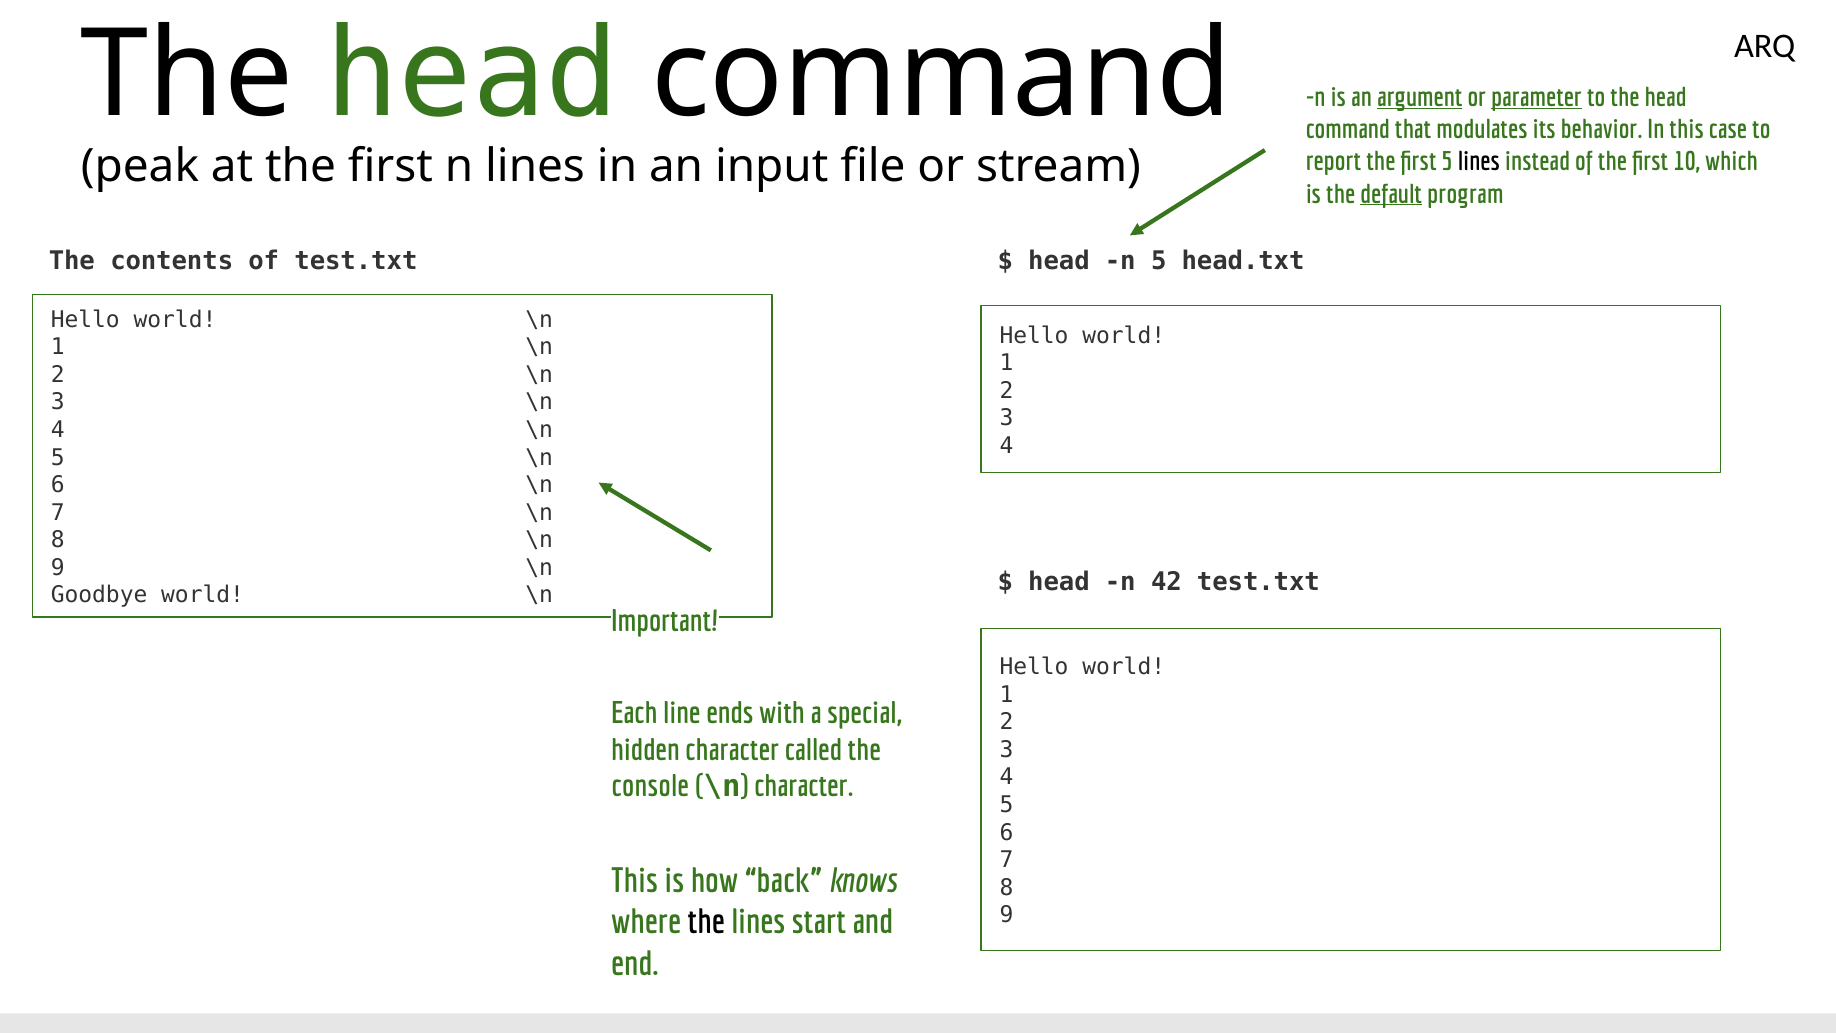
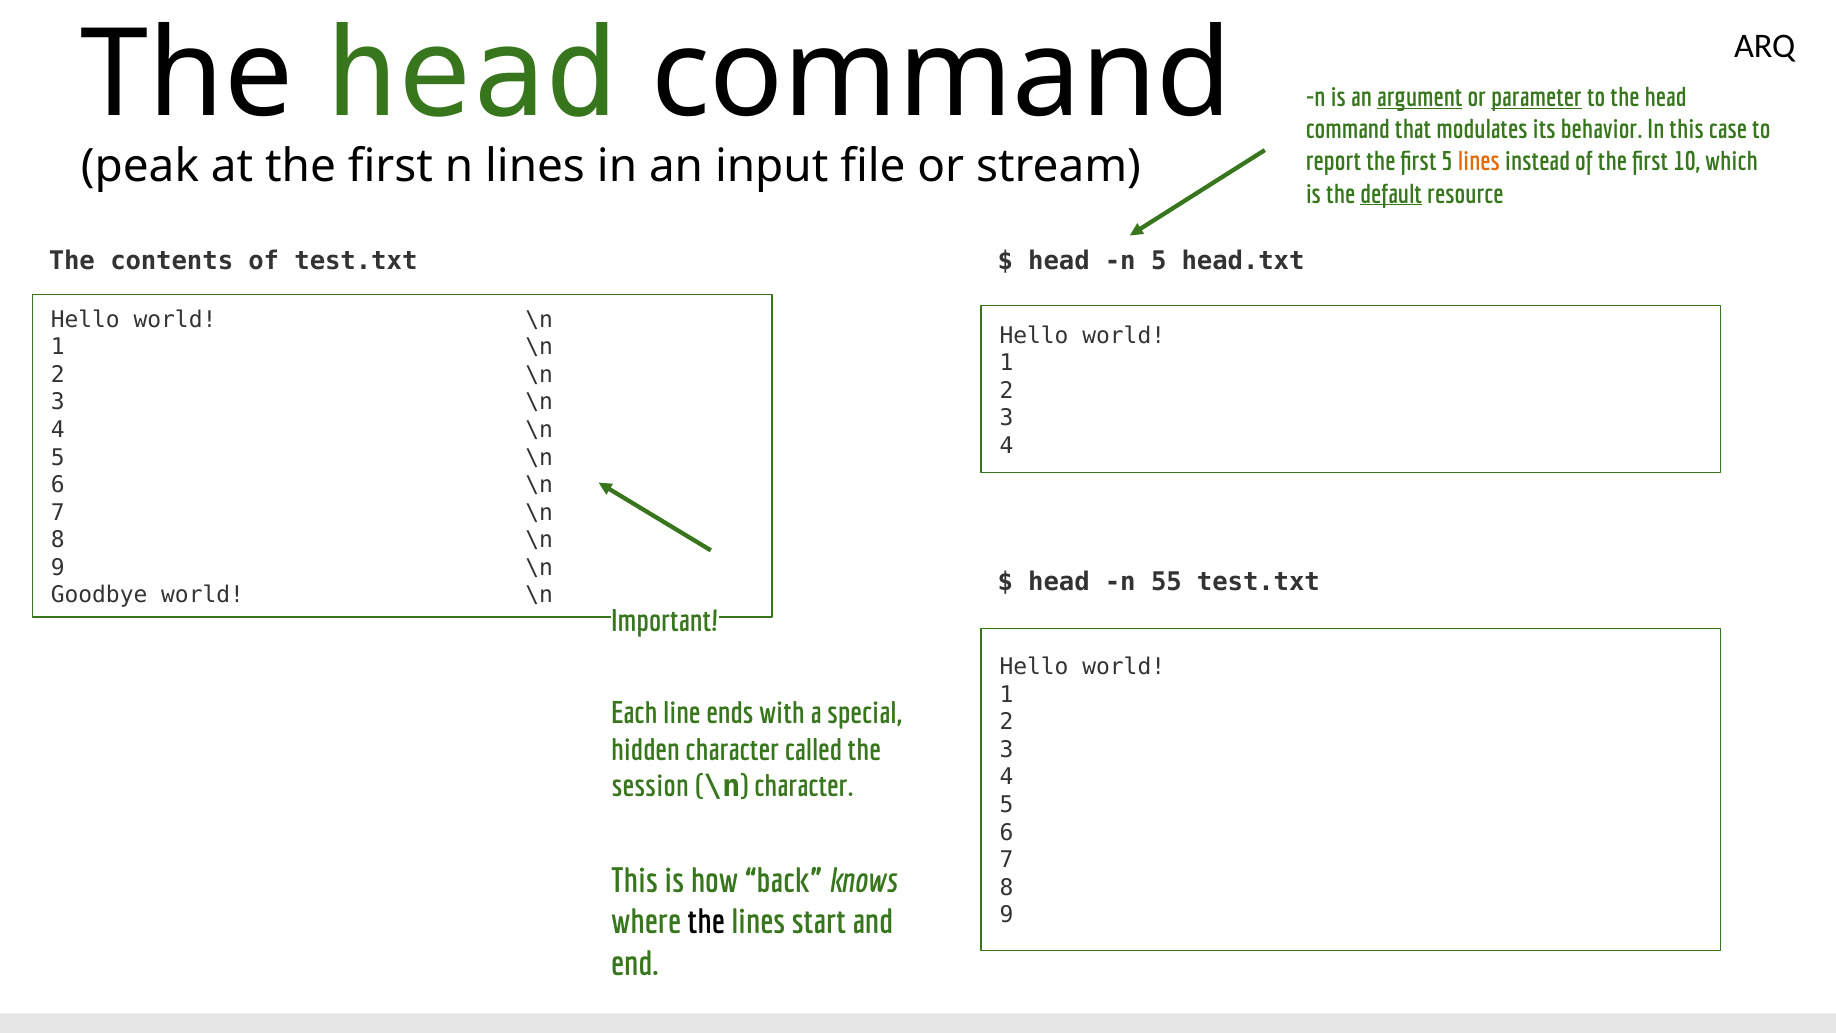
lines at (1479, 162) colour: black -> orange
program: program -> resource
42: 42 -> 55
console: console -> session
